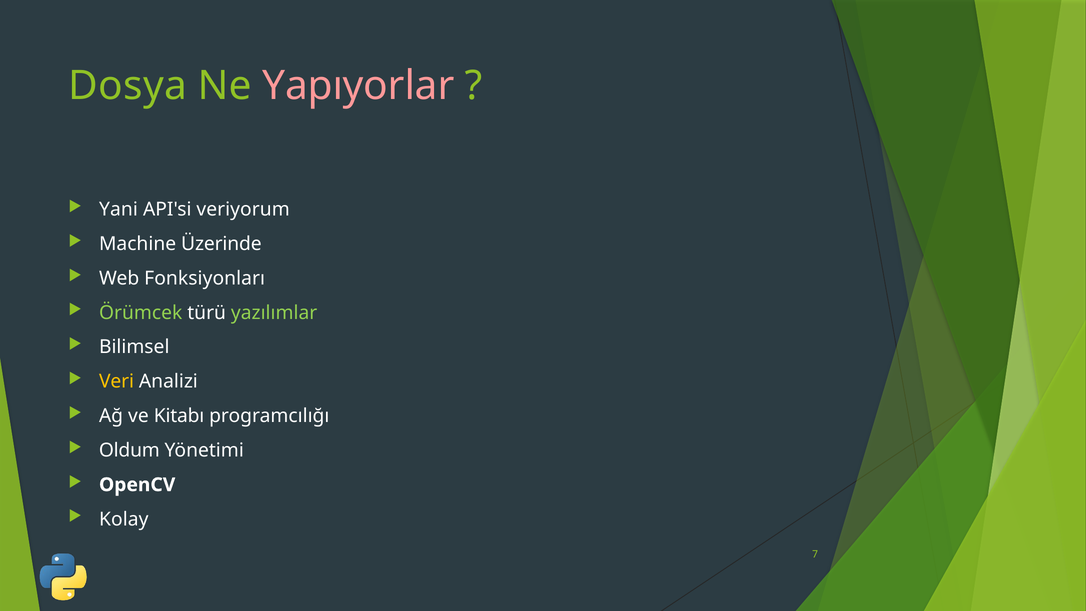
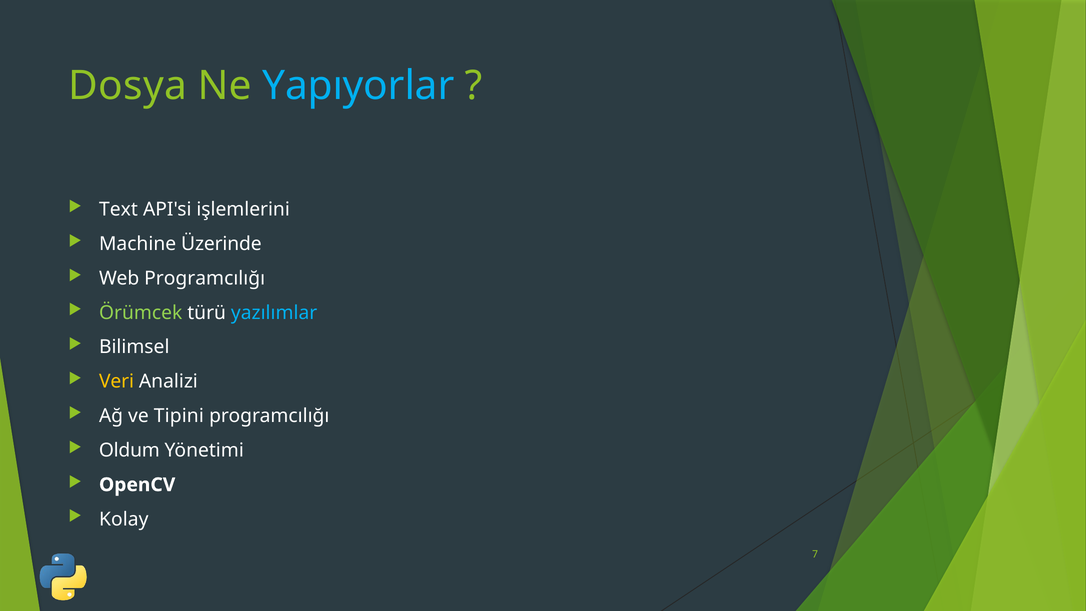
Yapıyorlar colour: pink -> light blue
Yani: Yani -> Text
veriyorum: veriyorum -> işlemlerini
Web Fonksiyonları: Fonksiyonları -> Programcılığı
yazılımlar colour: light green -> light blue
Kitabı: Kitabı -> Tipini
